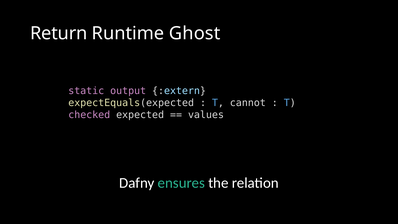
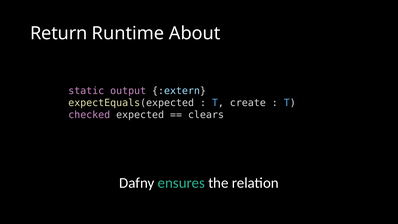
Ghost: Ghost -> About
cannot: cannot -> create
values: values -> clears
